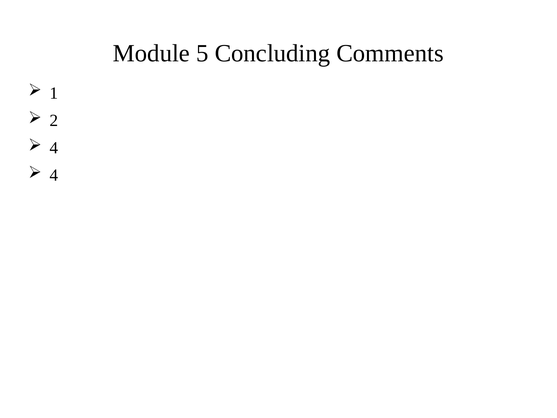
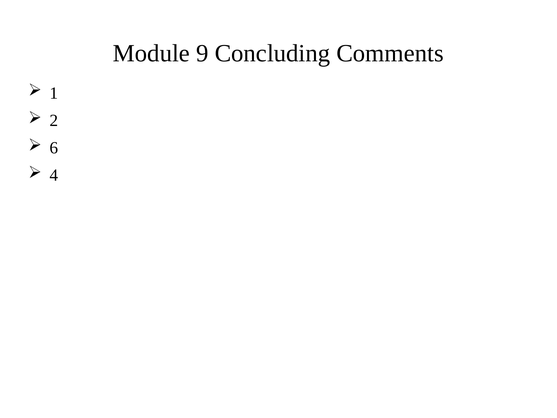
5: 5 -> 9
4 at (54, 148): 4 -> 6
